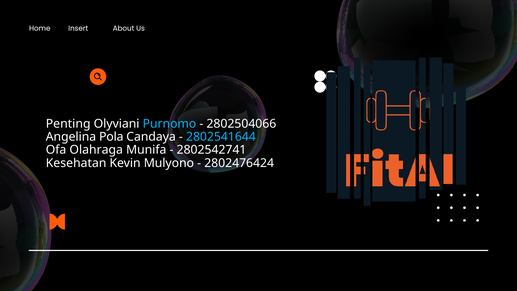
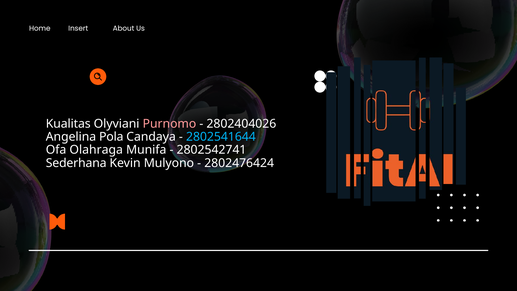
Penting: Penting -> Kualitas
Purnomo colour: light blue -> pink
2802504066: 2802504066 -> 2802404026
Kesehatan: Kesehatan -> Sederhana
